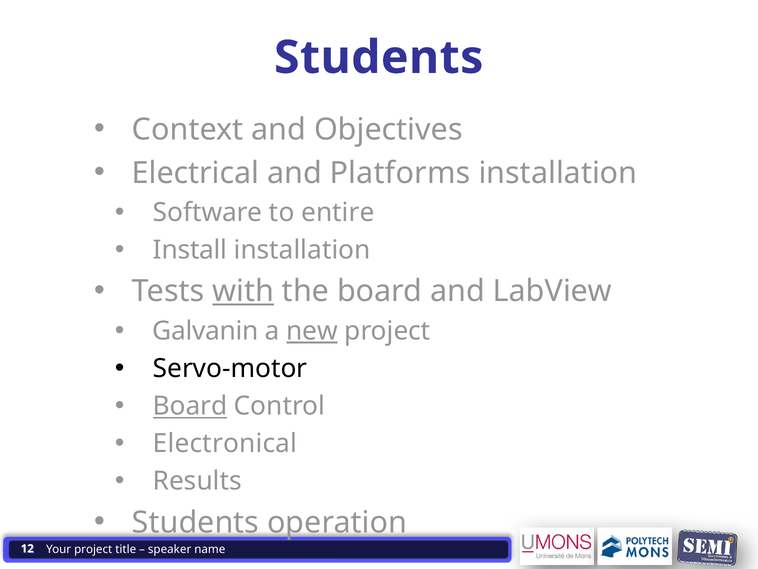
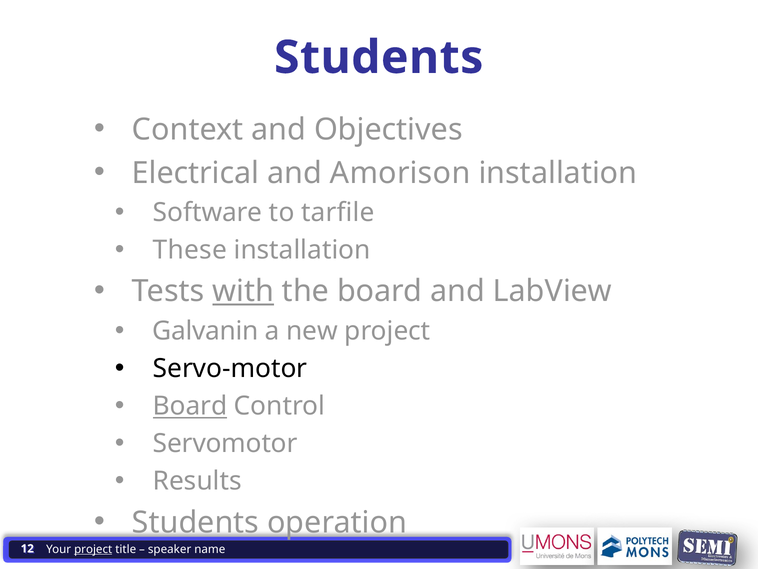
Platforms: Platforms -> Amorison
entire: entire -> tarfile
Install: Install -> These
new underline: present -> none
Electronical: Electronical -> Servomotor
project at (93, 549) underline: none -> present
